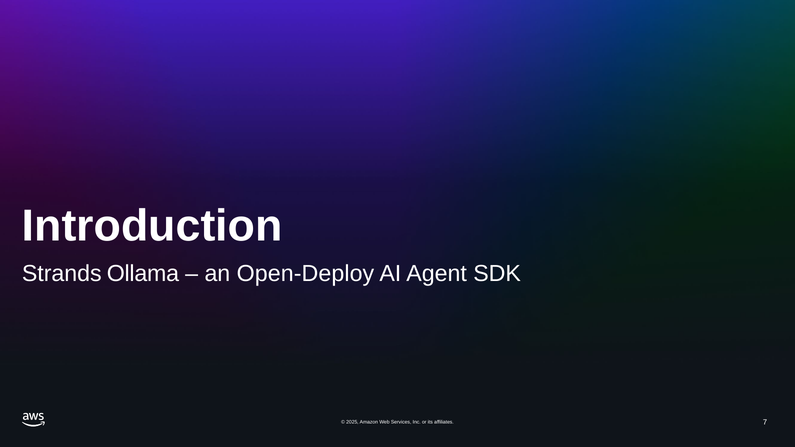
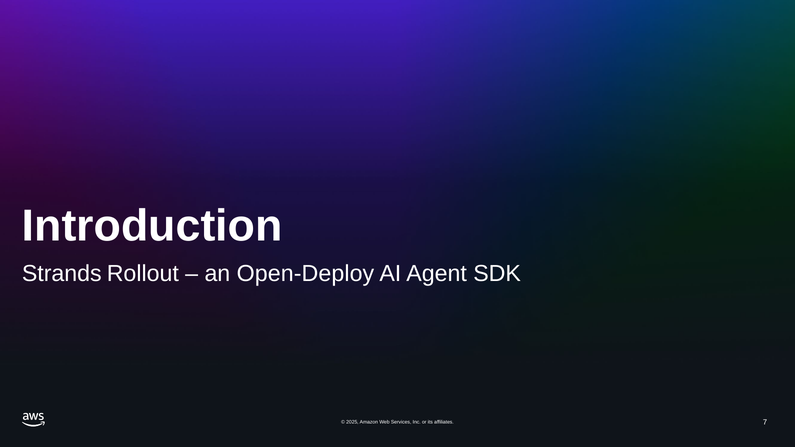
Ollama: Ollama -> Rollout
